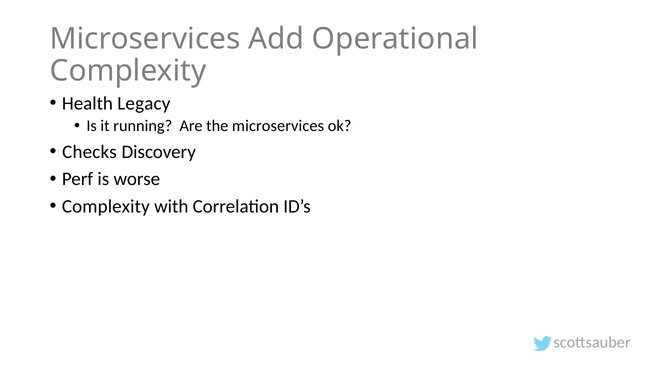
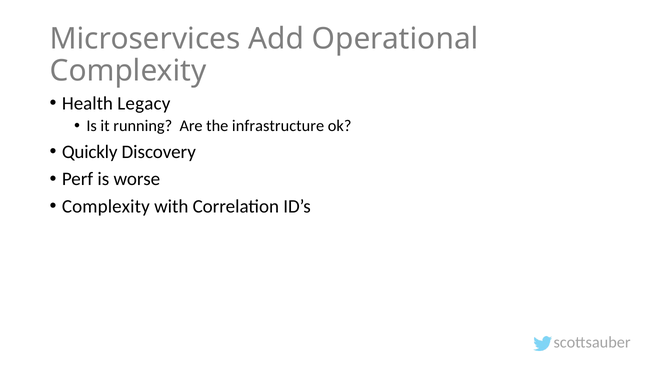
the microservices: microservices -> infrastructure
Checks: Checks -> Quickly
